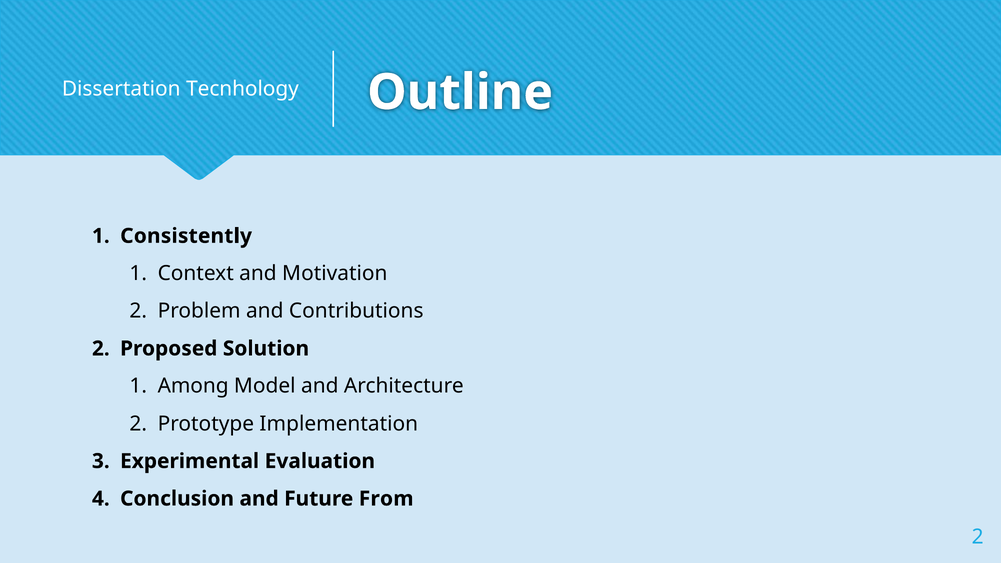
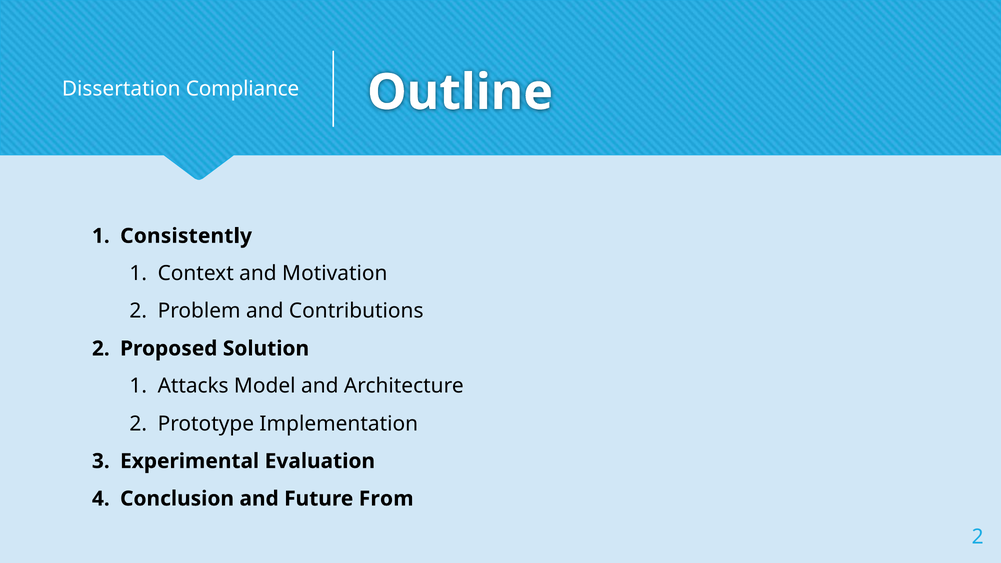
Tecnhology: Tecnhology -> Compliance
Among: Among -> Attacks
